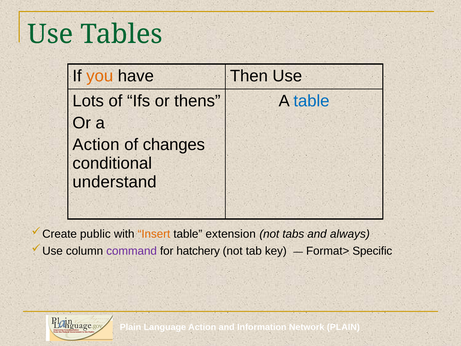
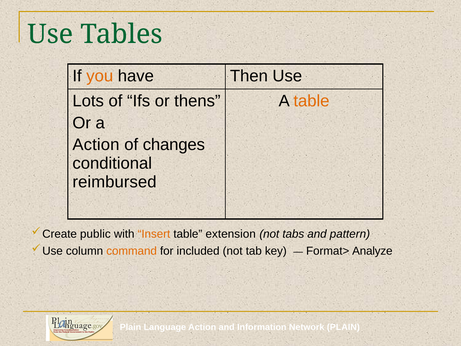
table at (311, 101) colour: blue -> orange
understand: understand -> reimbursed
always: always -> pattern
command colour: purple -> orange
hatchery: hatchery -> included
Specific: Specific -> Analyze
